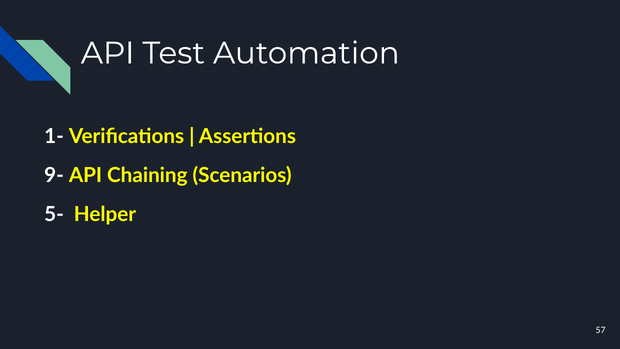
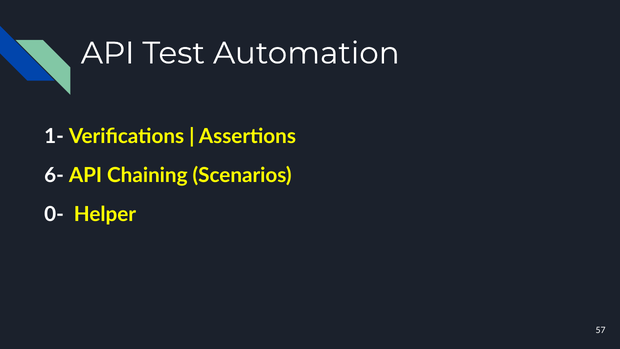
9-: 9- -> 6-
5-: 5- -> 0-
